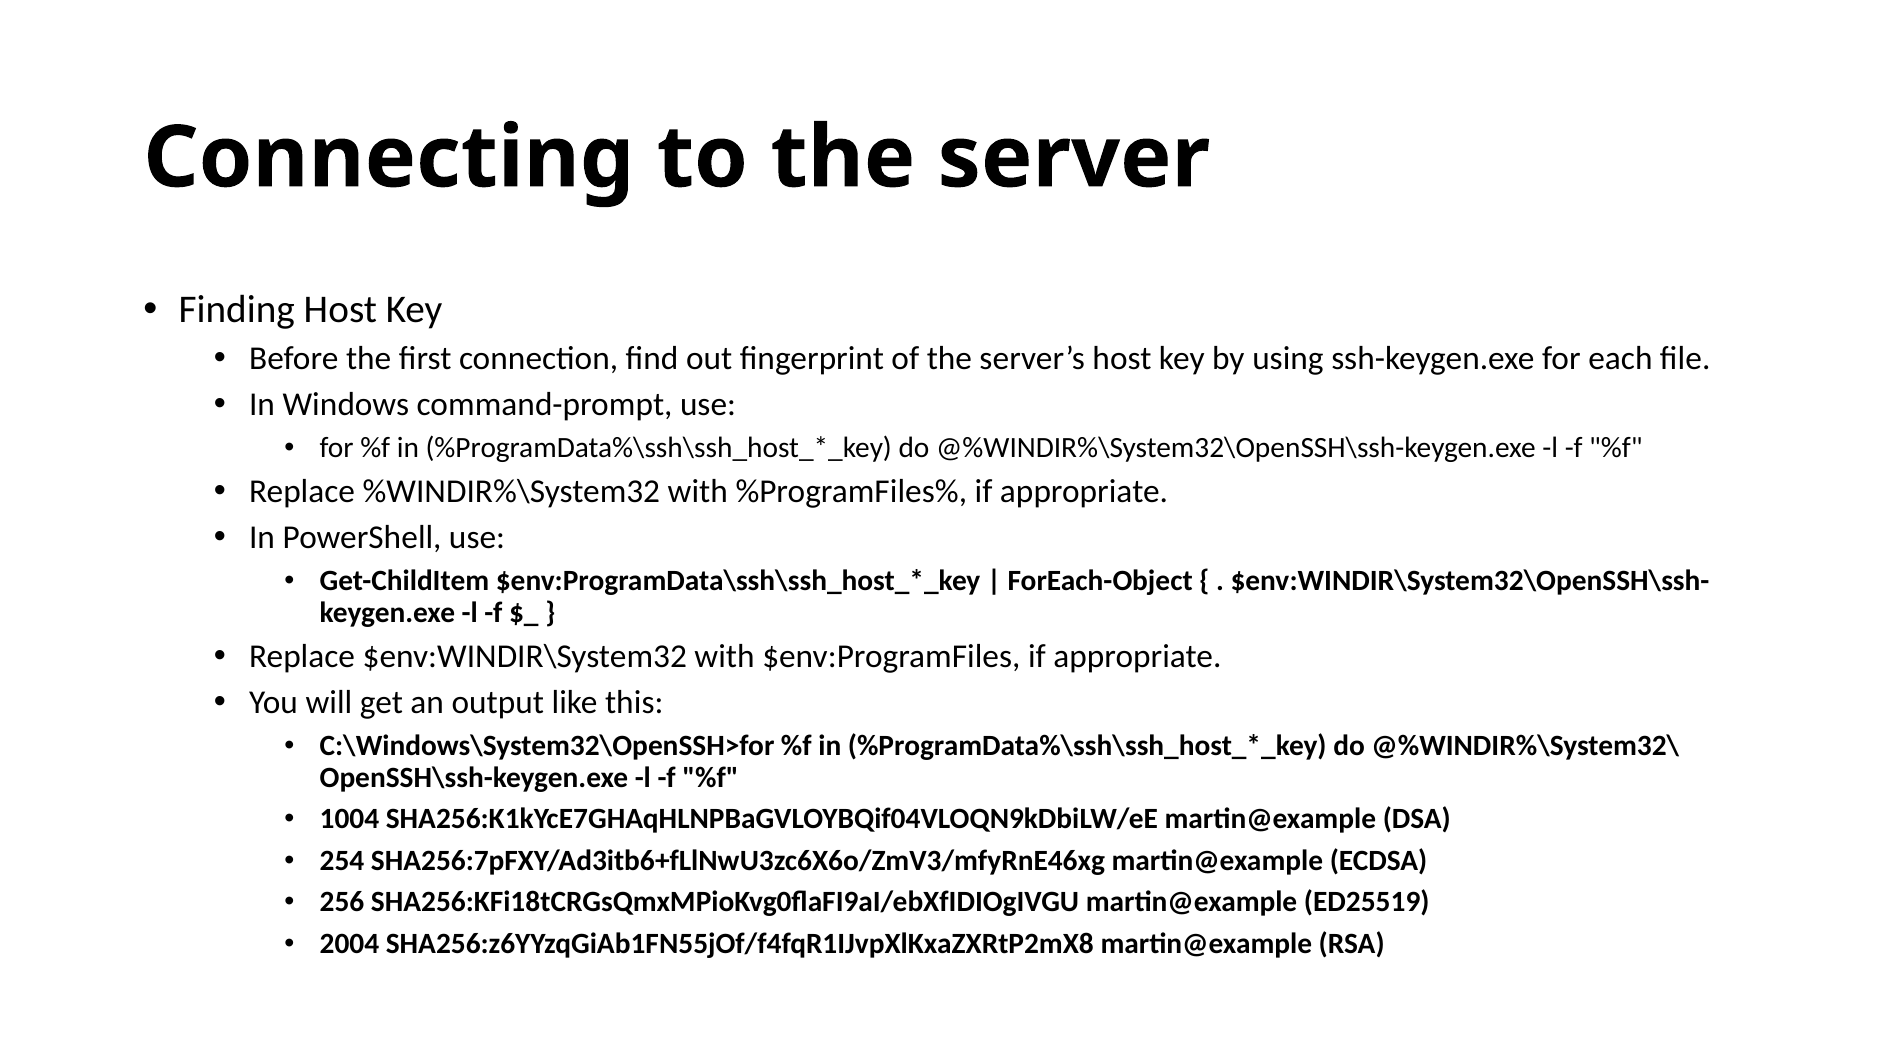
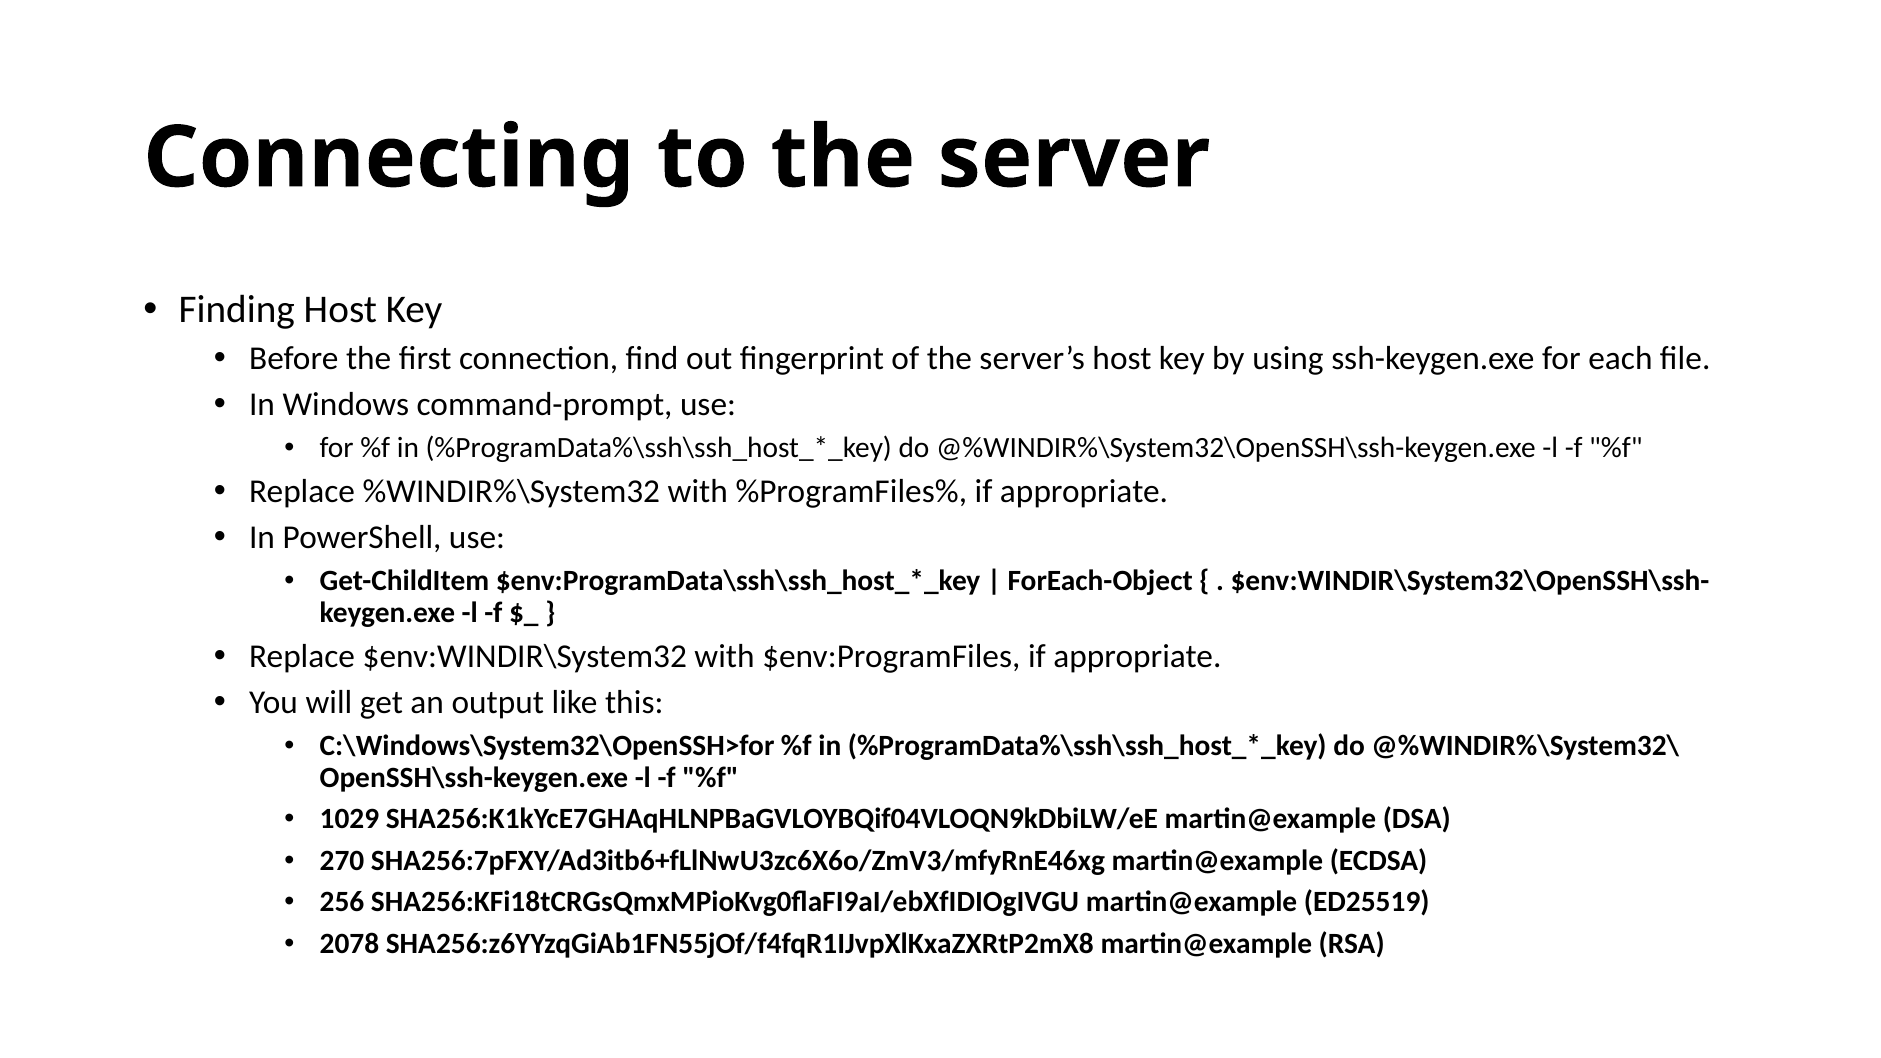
1004: 1004 -> 1029
254: 254 -> 270
2004: 2004 -> 2078
